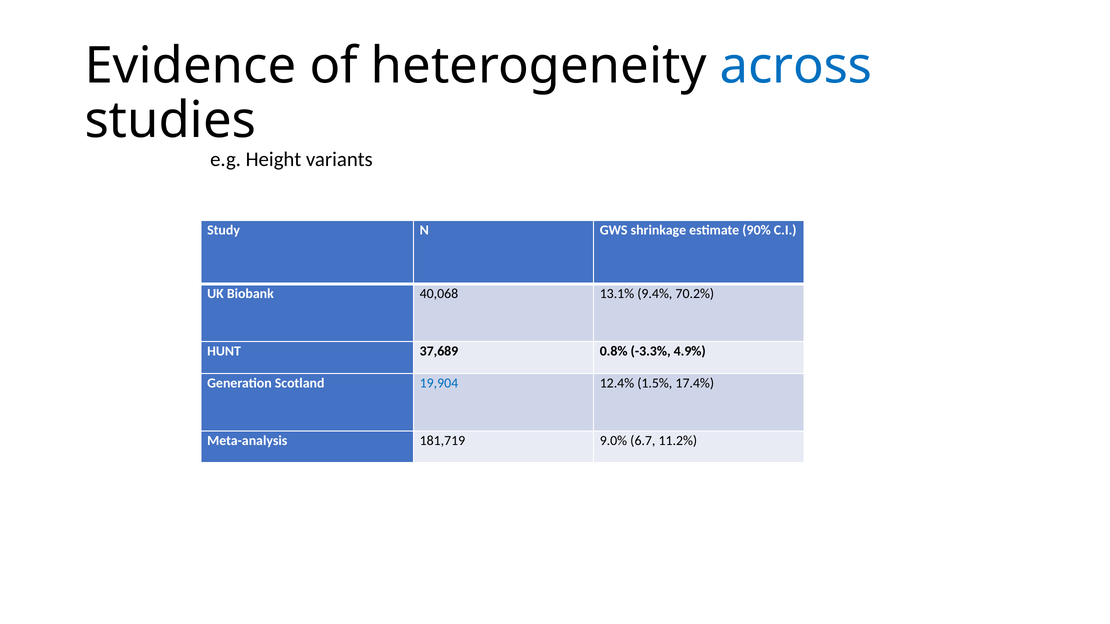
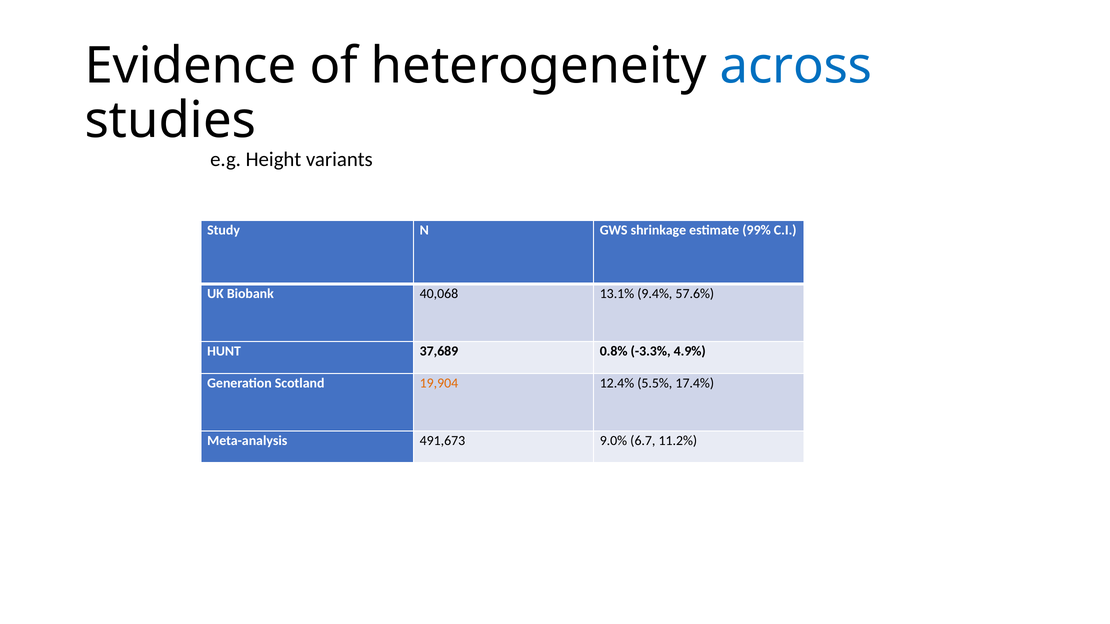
90%: 90% -> 99%
70.2%: 70.2% -> 57.6%
19,904 colour: blue -> orange
1.5%: 1.5% -> 5.5%
181,719: 181,719 -> 491,673
